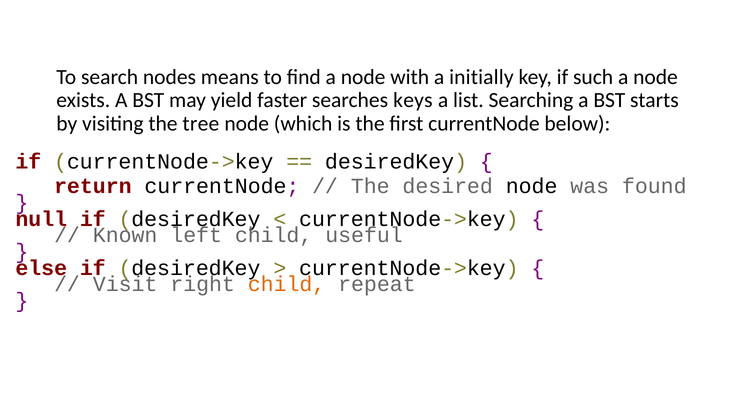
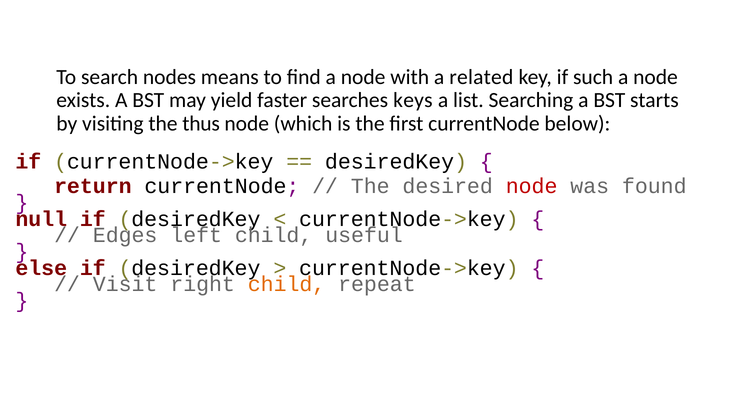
initially: initially -> related
tree: tree -> thus
node at (532, 186) colour: black -> red
Known: Known -> Edges
